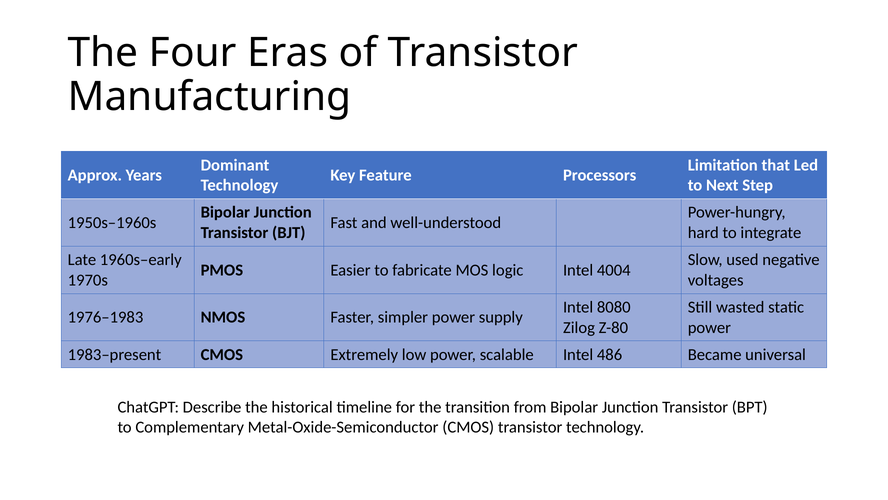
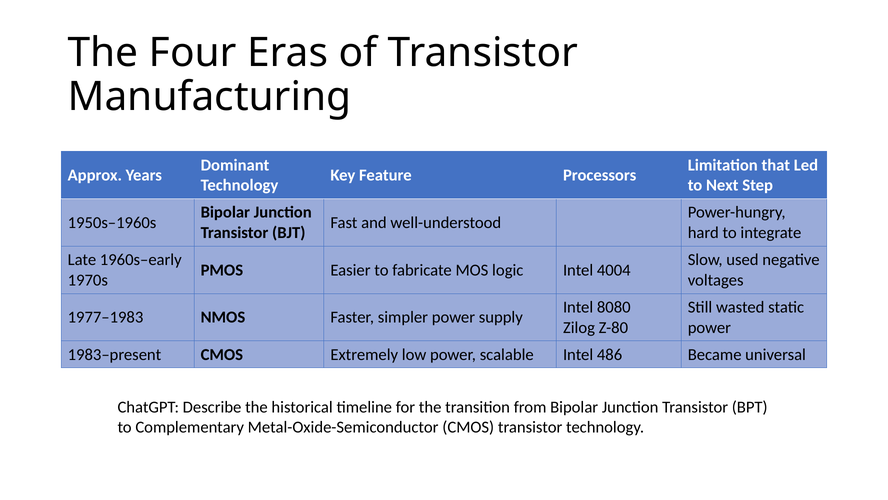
1976–1983: 1976–1983 -> 1977–1983
